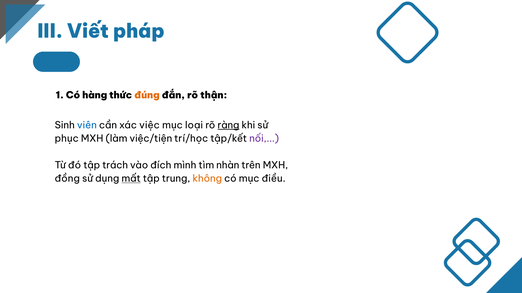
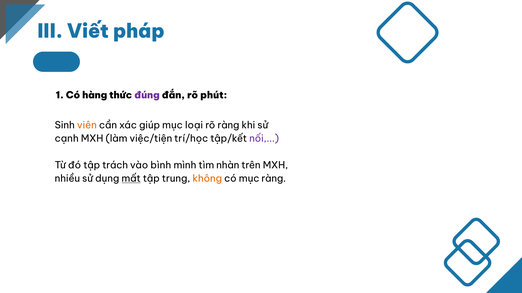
đúng colour: orange -> purple
thận: thận -> phút
viên colour: blue -> orange
việc: việc -> giúp
ràng at (228, 125) underline: present -> none
phục: phục -> cạnh
đích: đích -> bình
đồng: đồng -> nhiều
mục điều: điều -> ràng
